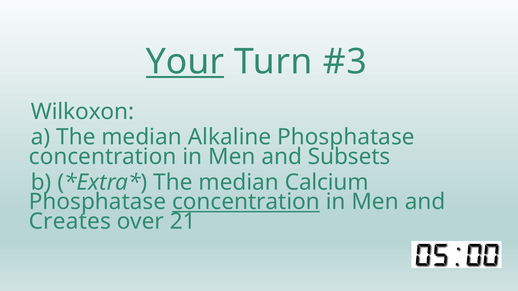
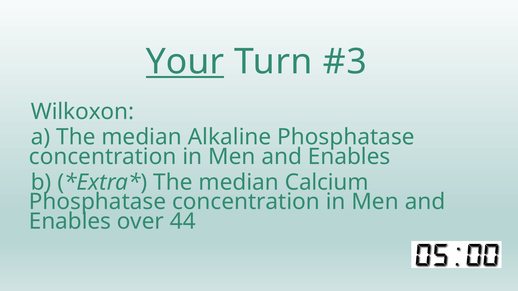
Subsets at (349, 157): Subsets -> Enables
concentration at (246, 202) underline: present -> none
Creates at (70, 222): Creates -> Enables
21: 21 -> 44
